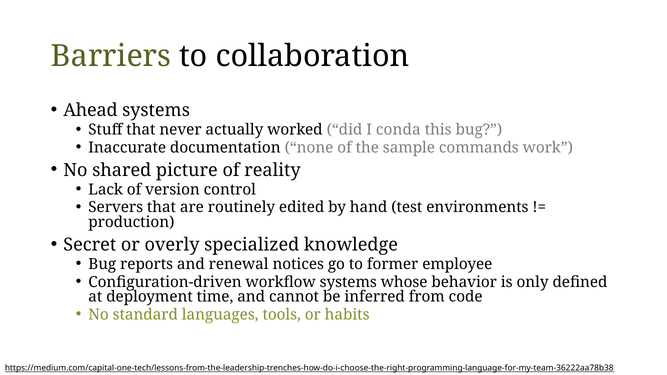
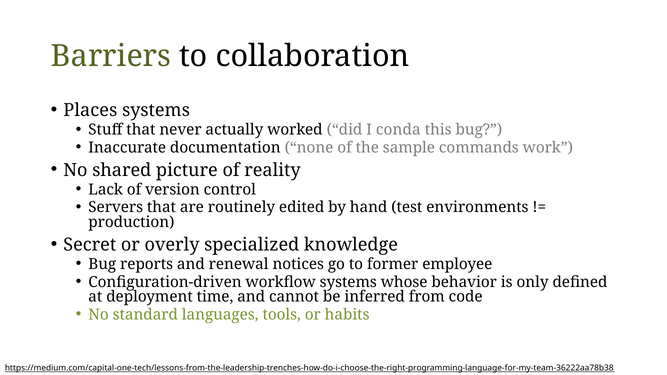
Ahead: Ahead -> Places
